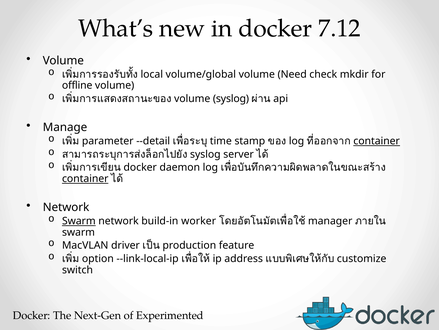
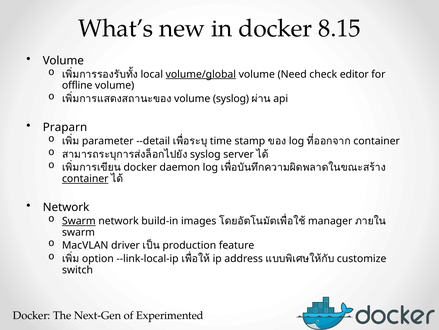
7.12: 7.12 -> 8.15
volume/global underline: none -> present
mkdir: mkdir -> editor
Manage: Manage -> Praparn
container at (377, 141) underline: present -> none
worker: worker -> images
